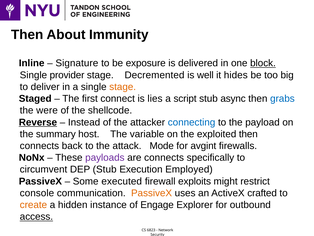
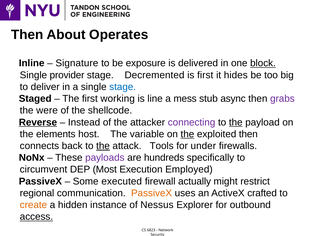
Immunity: Immunity -> Operates
is well: well -> first
stage at (123, 87) colour: orange -> blue
connect: connect -> working
lies: lies -> line
script: script -> mess
grabs colour: blue -> purple
connecting colour: blue -> purple
the at (236, 122) underline: none -> present
summary: summary -> elements
the at (187, 134) underline: none -> present
the at (103, 146) underline: none -> present
Mode: Mode -> Tools
avgint: avgint -> under
are connects: connects -> hundreds
DEP Stub: Stub -> Most
exploits: exploits -> actually
console: console -> regional
Engage: Engage -> Nessus
